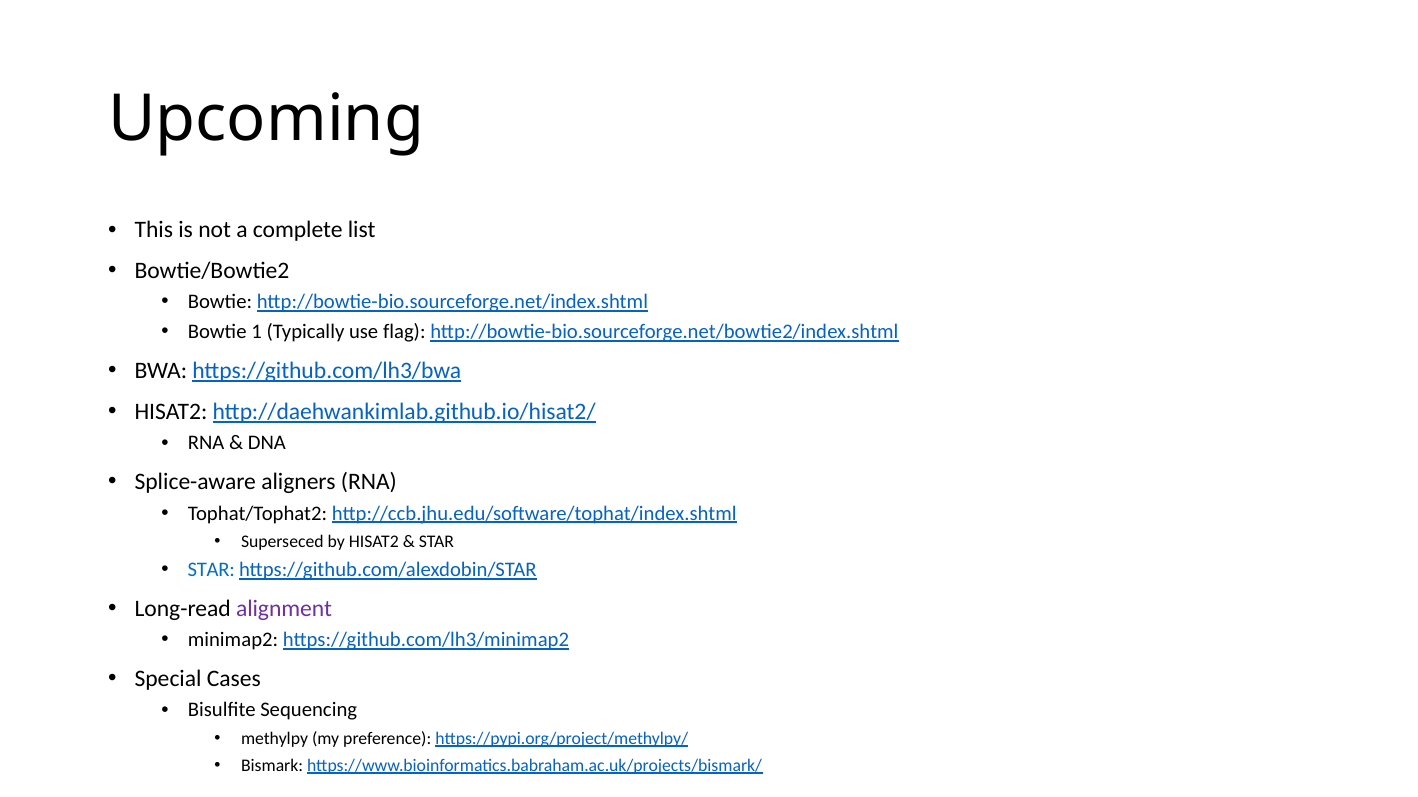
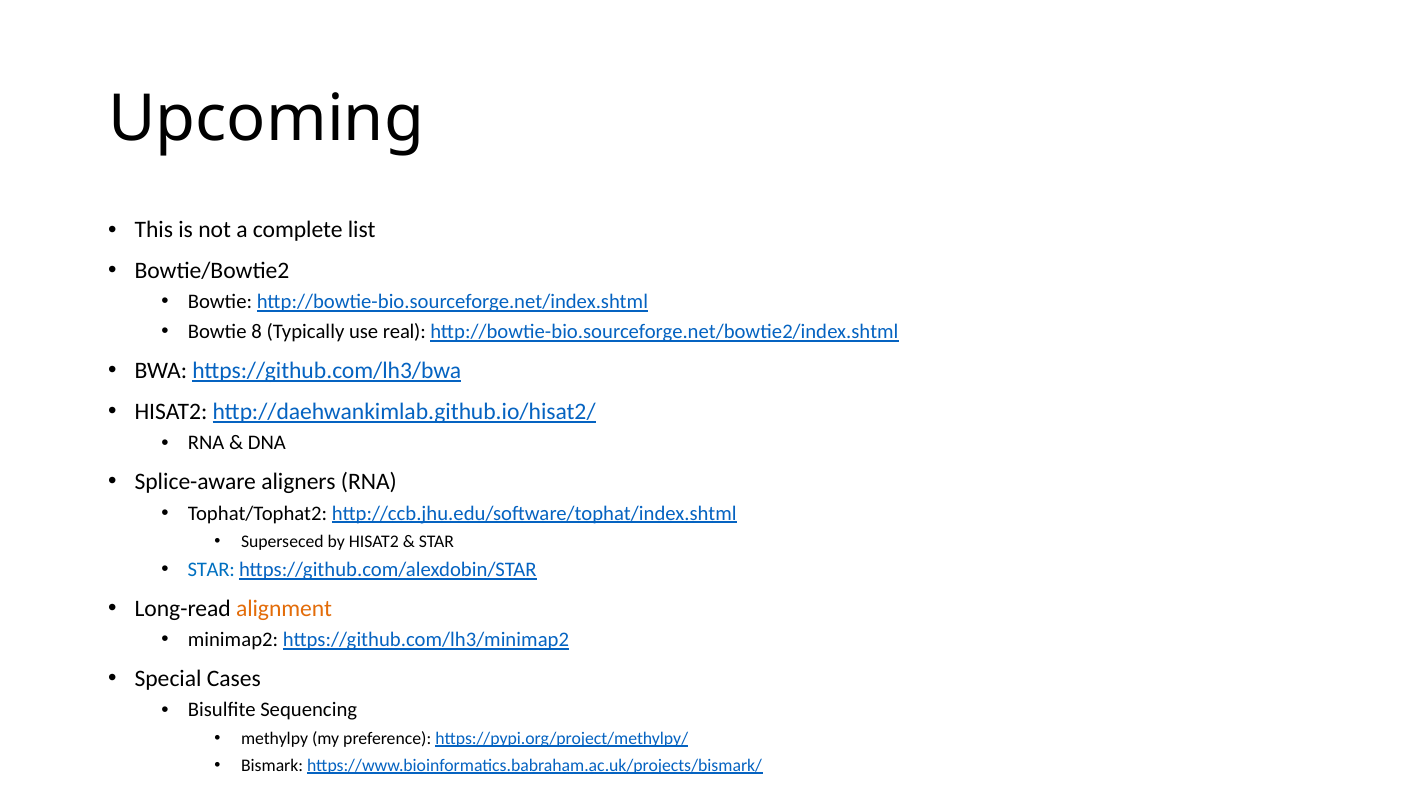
1: 1 -> 8
flag: flag -> real
alignment colour: purple -> orange
